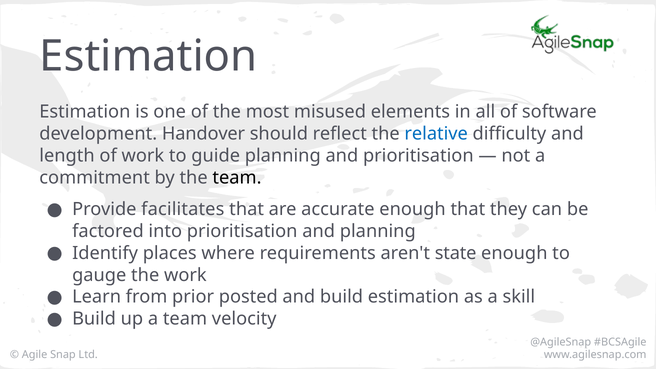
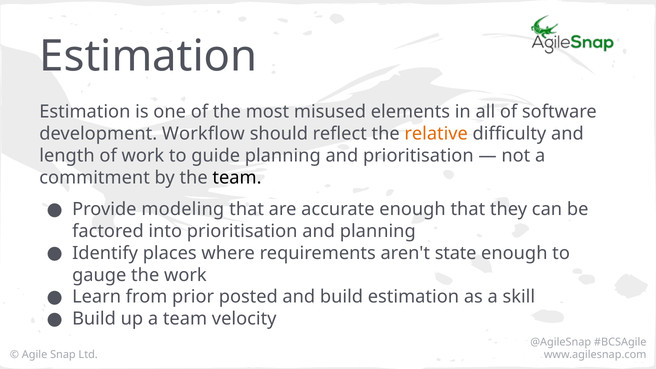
Handover: Handover -> Workflow
relative colour: blue -> orange
facilitates: facilitates -> modeling
